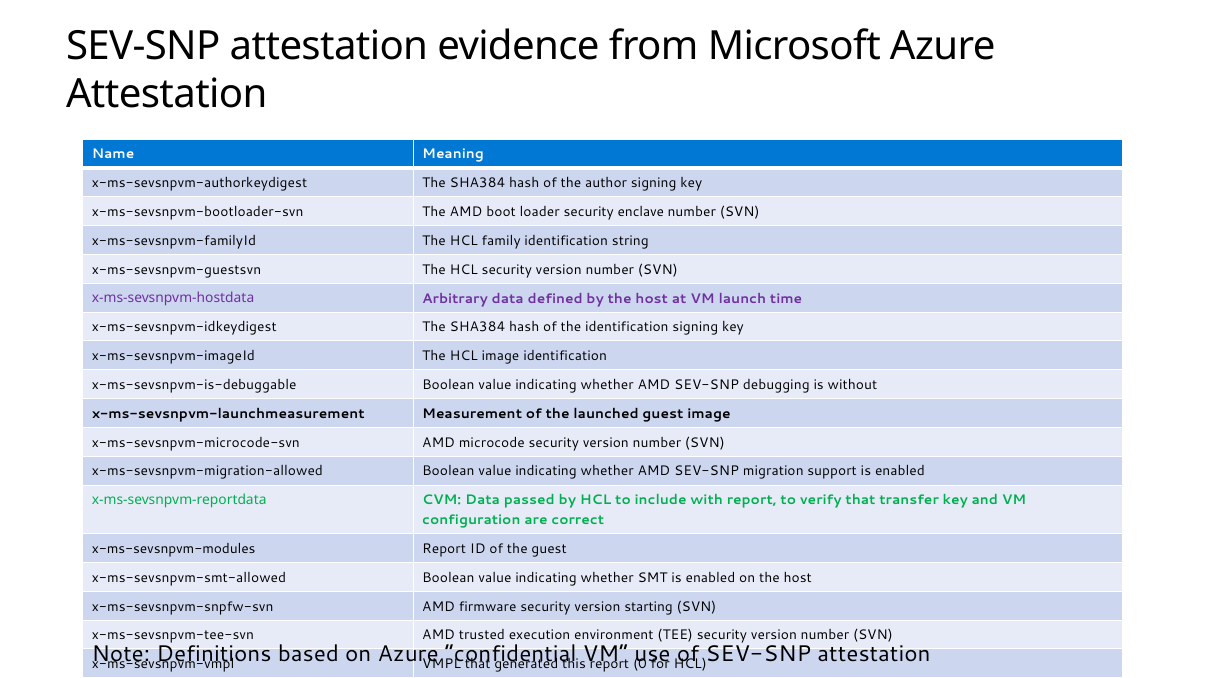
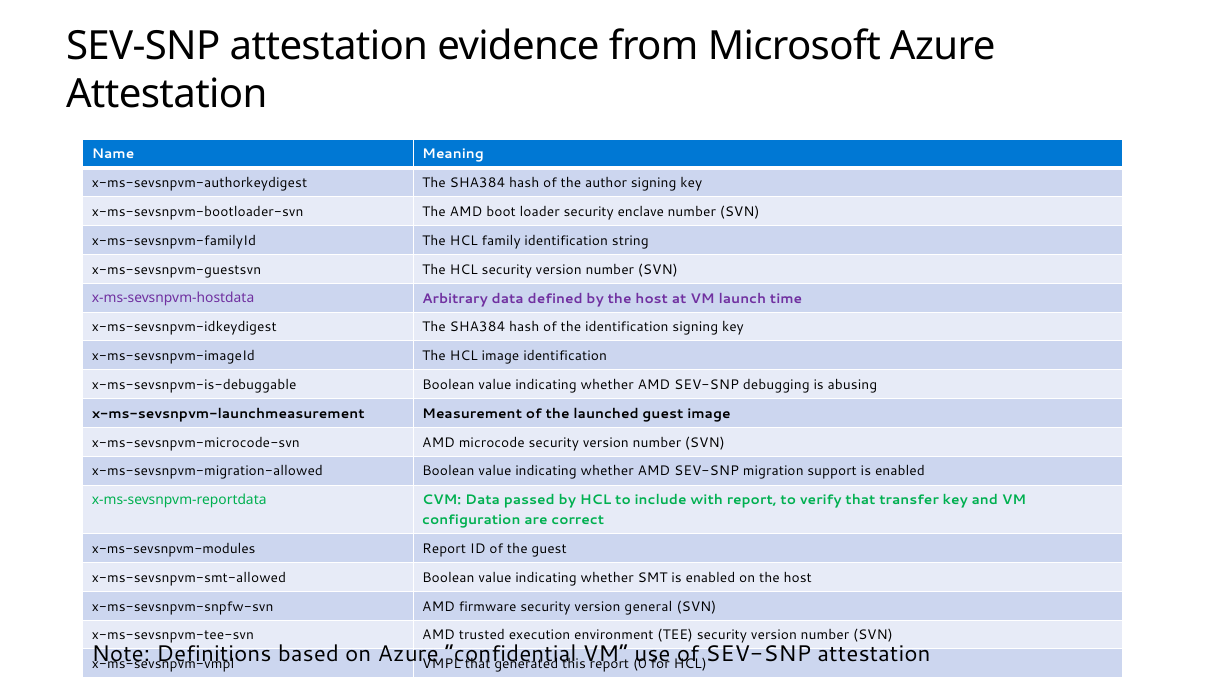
without: without -> abusing
starting: starting -> general
